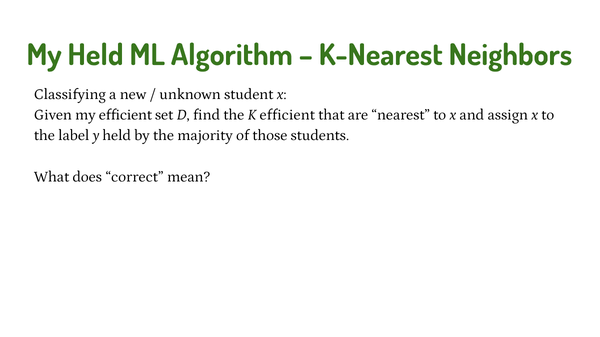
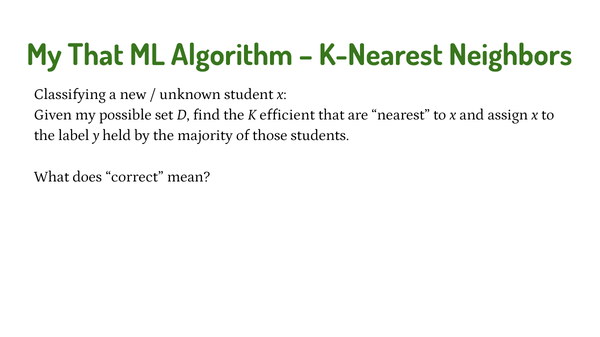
My Held: Held -> That
my efficient: efficient -> possible
